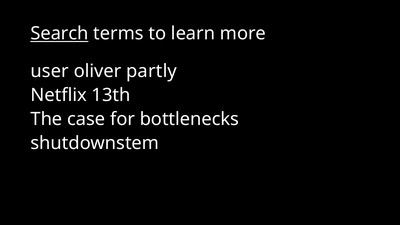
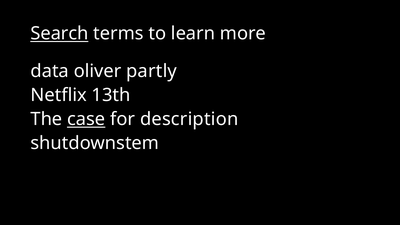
user: user -> data
case underline: none -> present
bottlenecks: bottlenecks -> description
